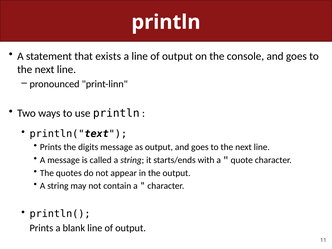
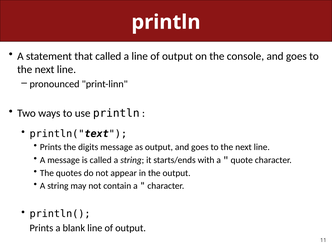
that exists: exists -> called
